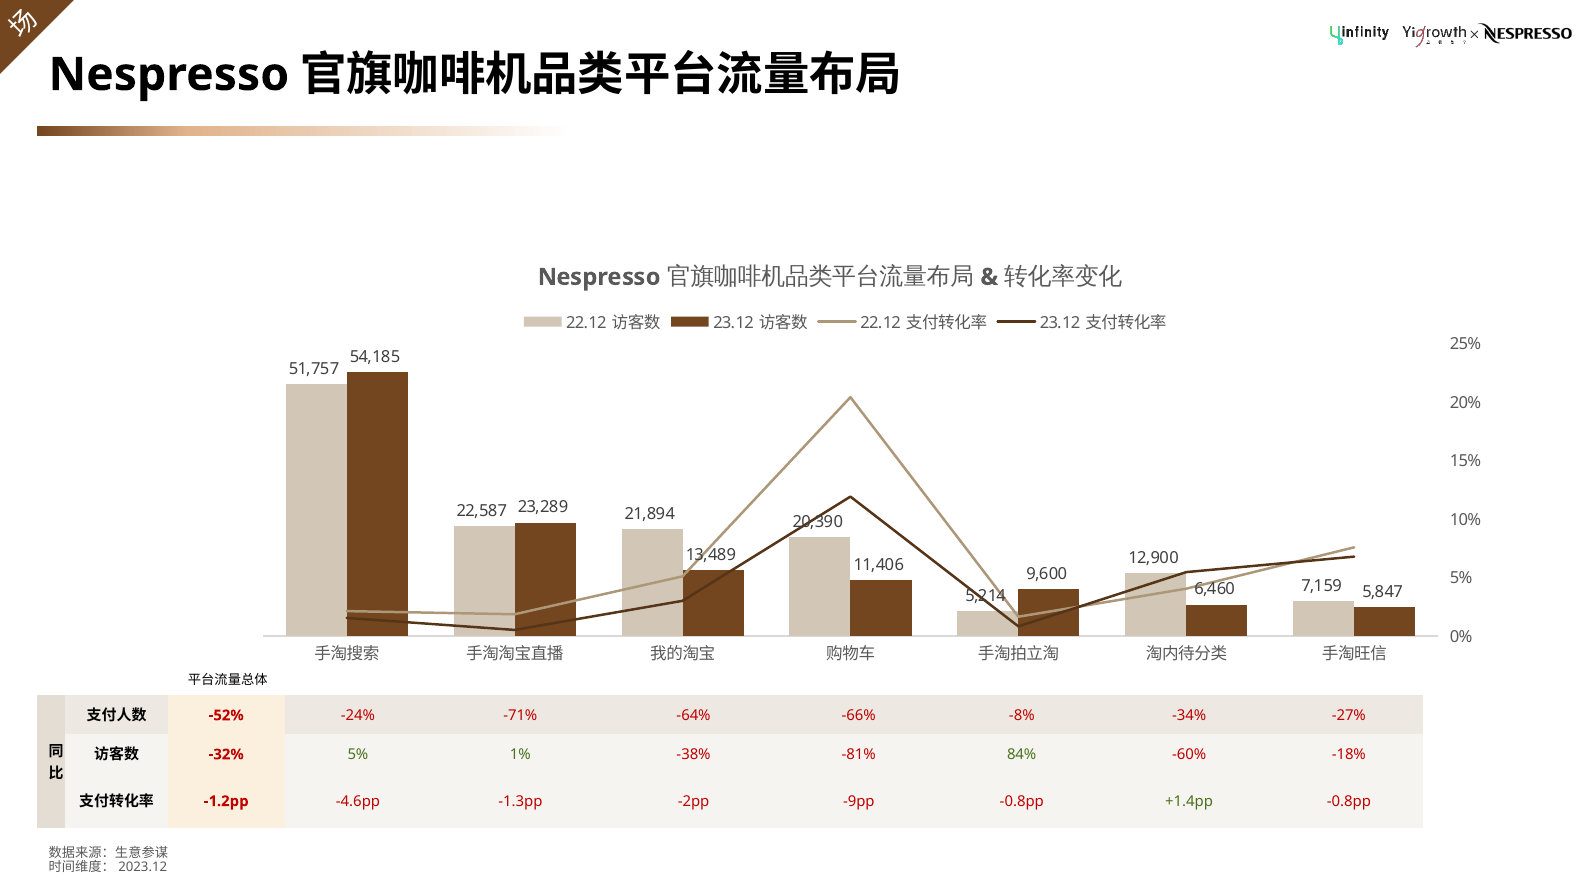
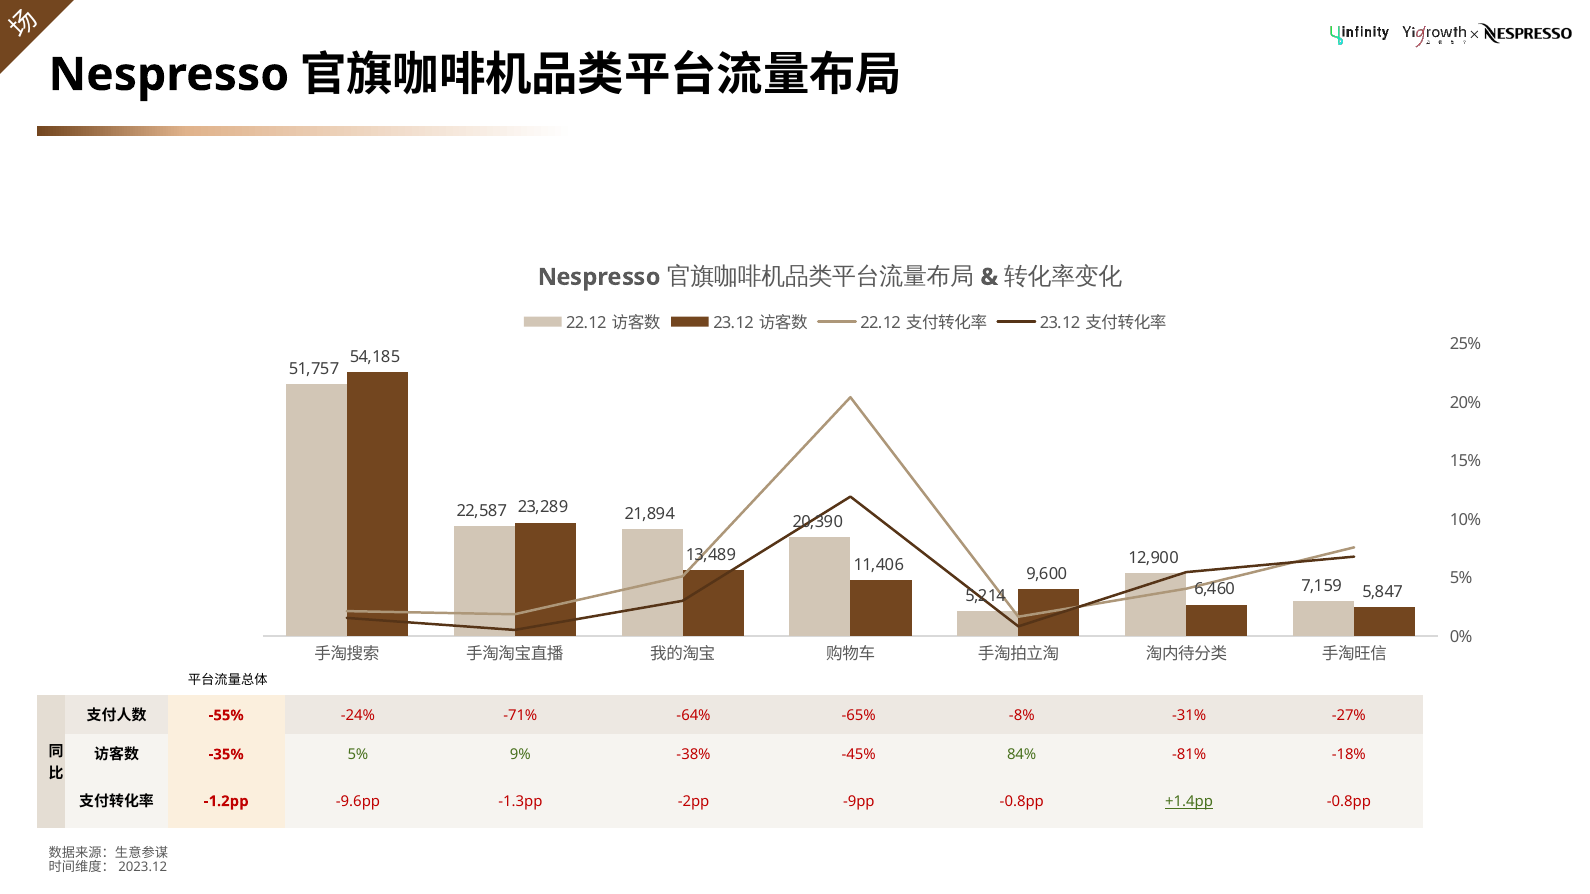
-52%: -52% -> -55%
-66%: -66% -> -65%
-34%: -34% -> -31%
-32%: -32% -> -35%
1%: 1% -> 9%
-81%: -81% -> -45%
-60%: -60% -> -81%
-4.6pp: -4.6pp -> -9.6pp
+1.4pp underline: none -> present
